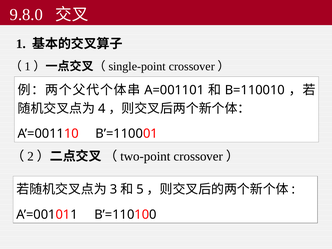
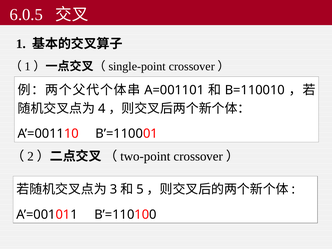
9.8.0: 9.8.0 -> 6.0.5
